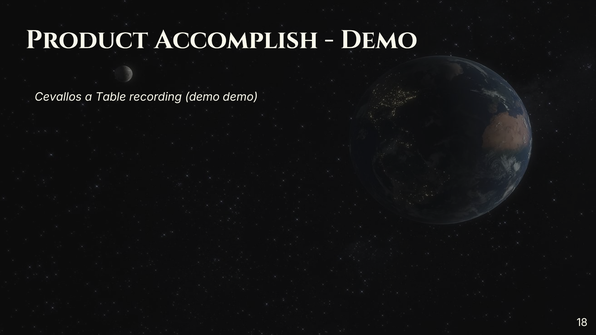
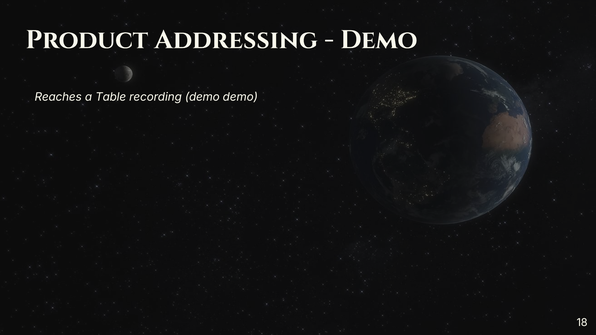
Accomplish: Accomplish -> Addressing
Cevallos: Cevallos -> Reaches
